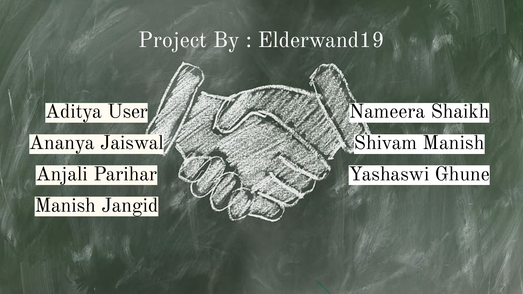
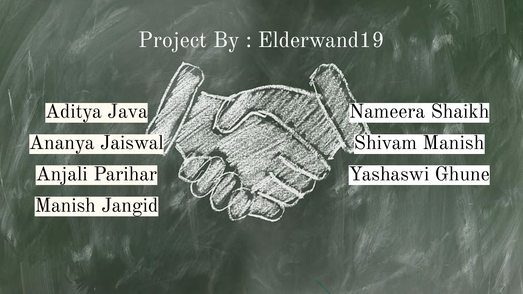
User: User -> Java
